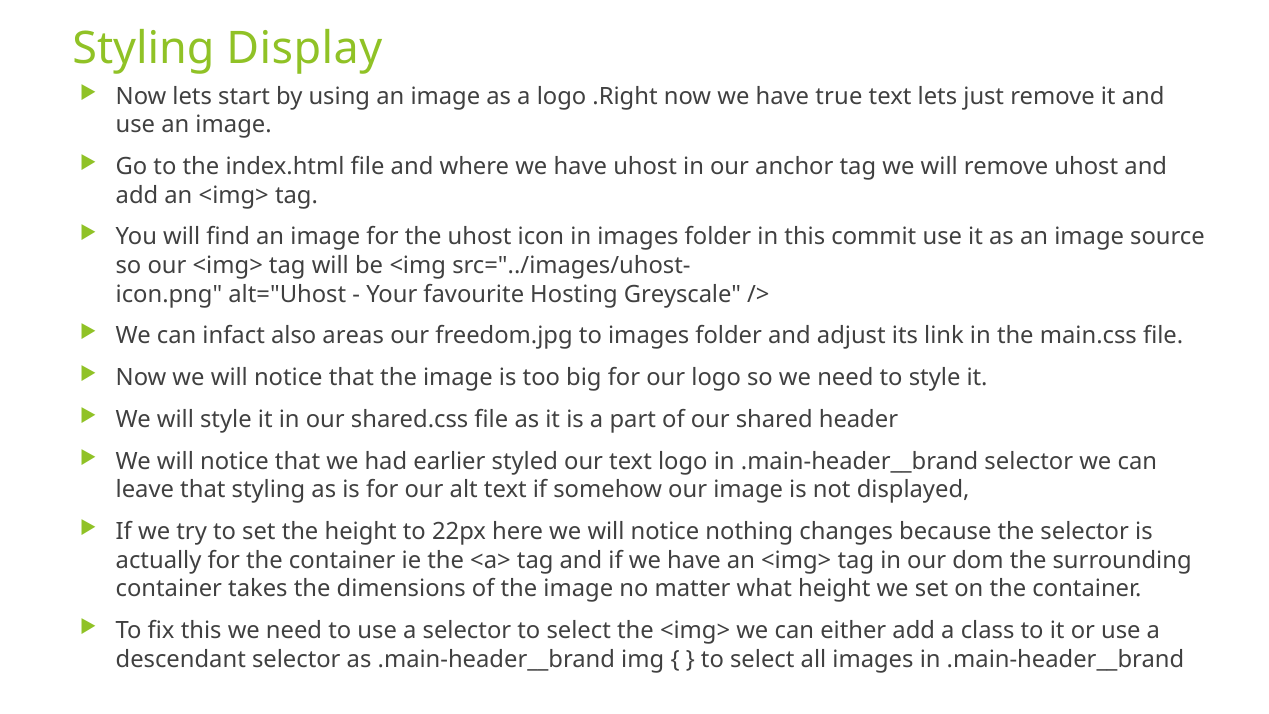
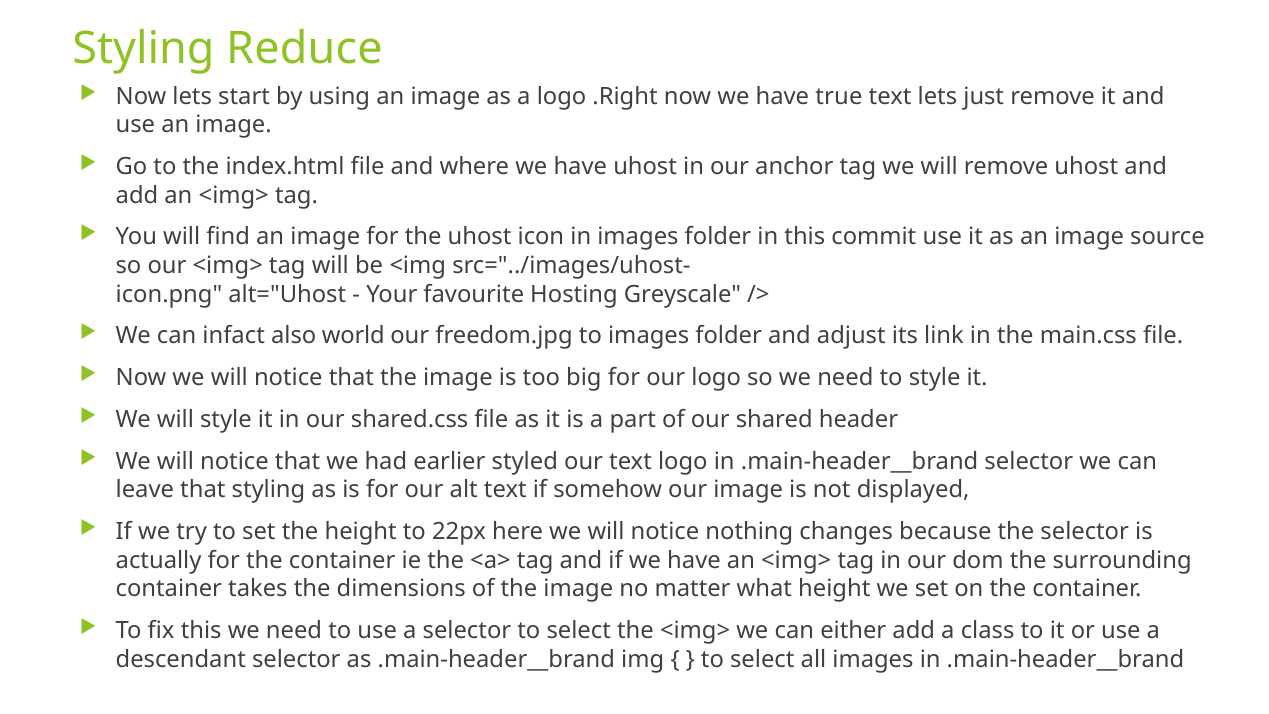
Display: Display -> Reduce
areas: areas -> world
